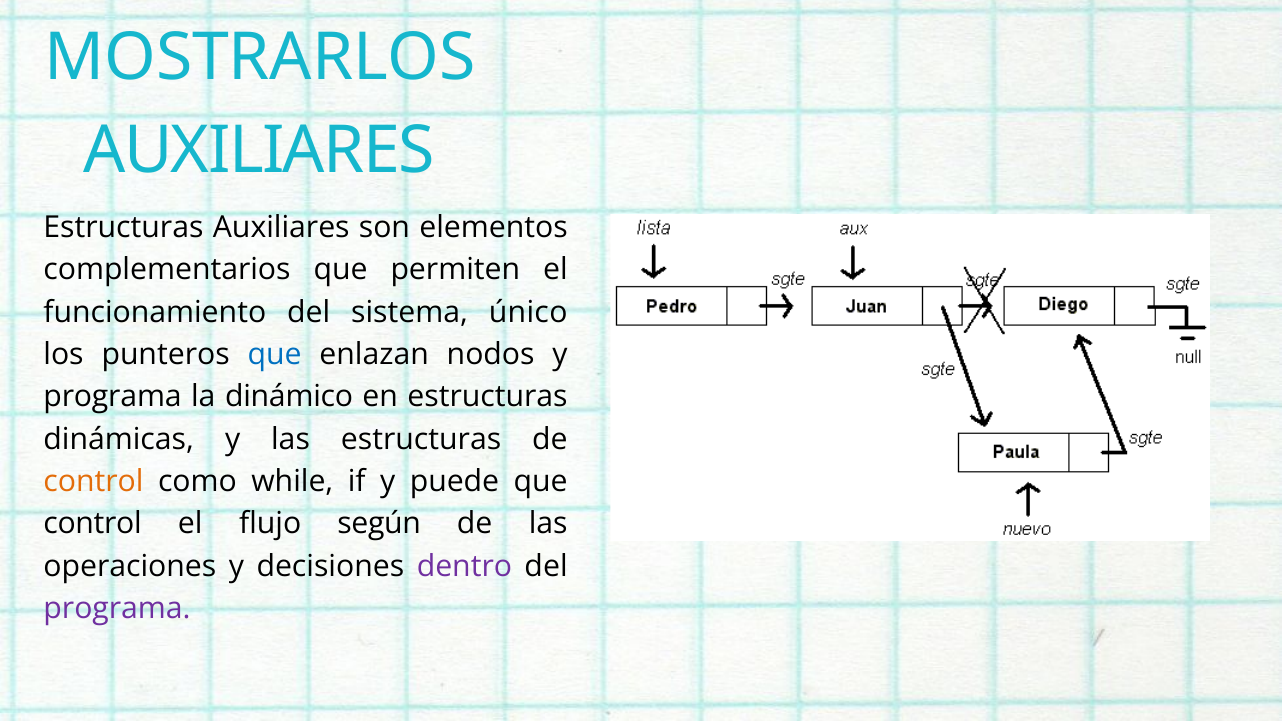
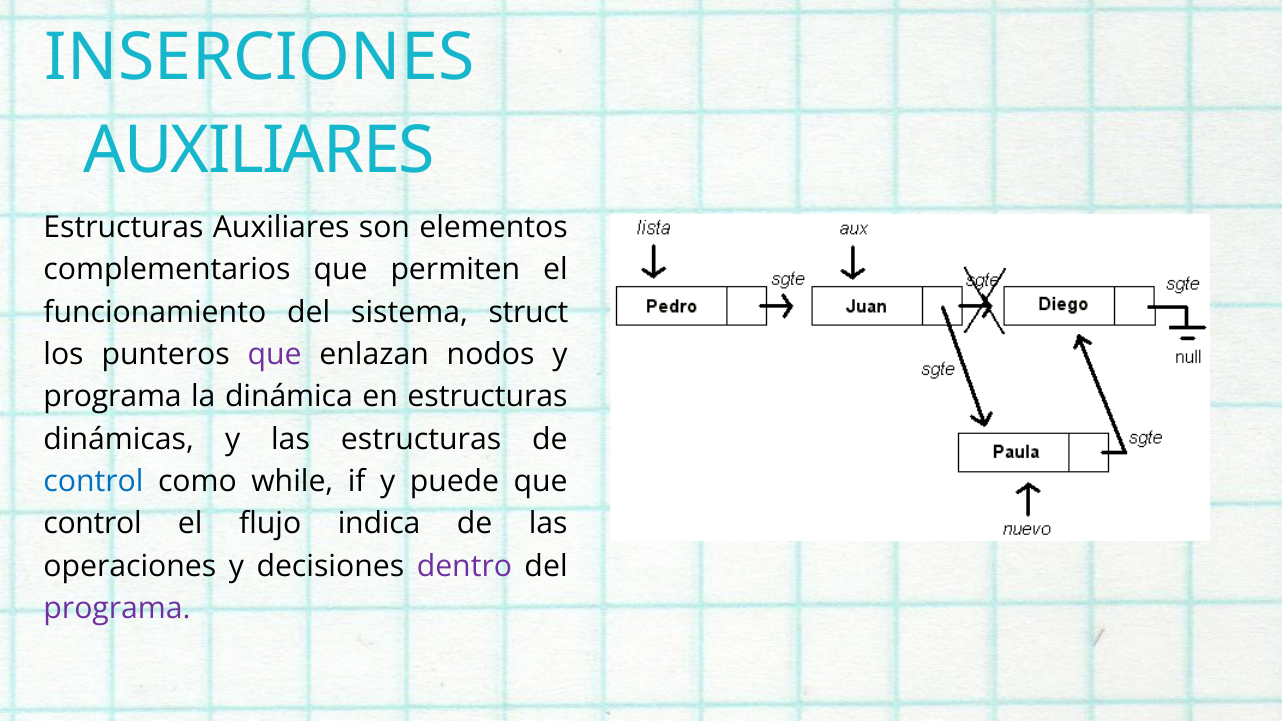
MOSTRARLOS: MOSTRARLOS -> INSERCIONES
único: único -> struct
que at (275, 355) colour: blue -> purple
dinámico: dinámico -> dinámica
control at (93, 482) colour: orange -> blue
según: según -> indica
